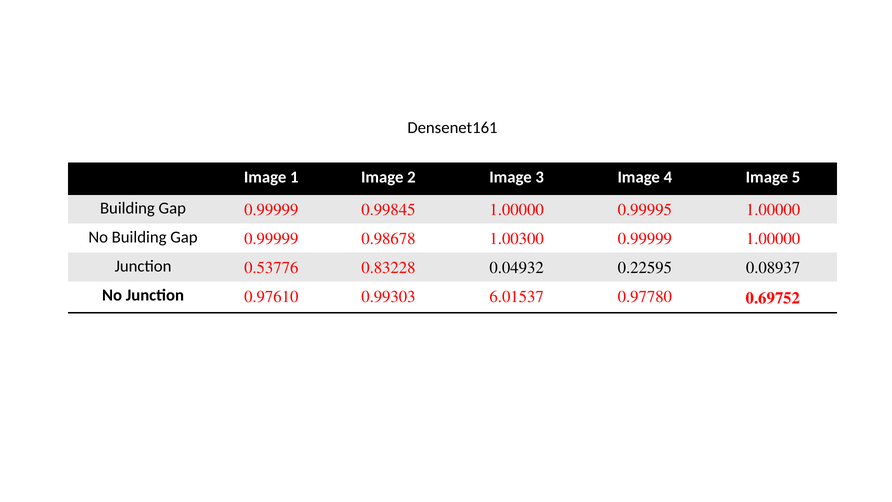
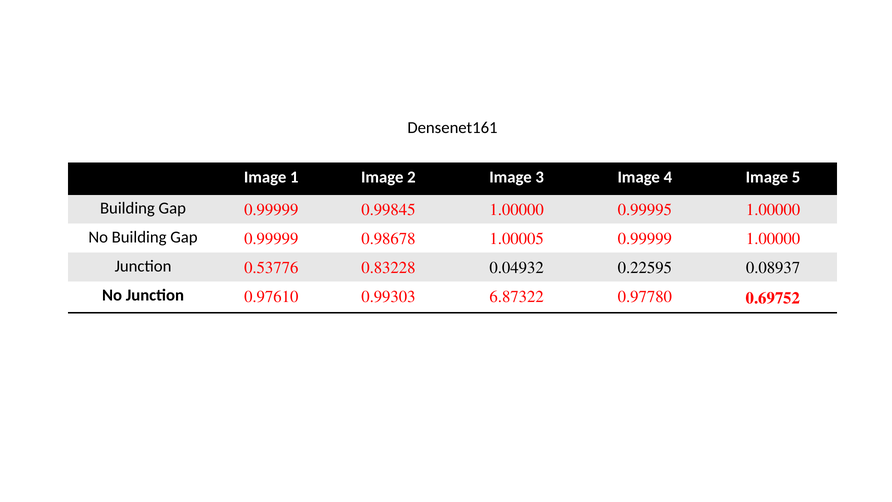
1.00300: 1.00300 -> 1.00005
6.01537: 6.01537 -> 6.87322
